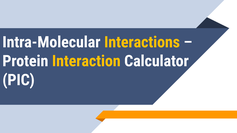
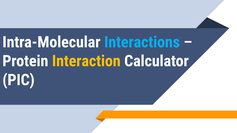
Interactions colour: yellow -> light blue
